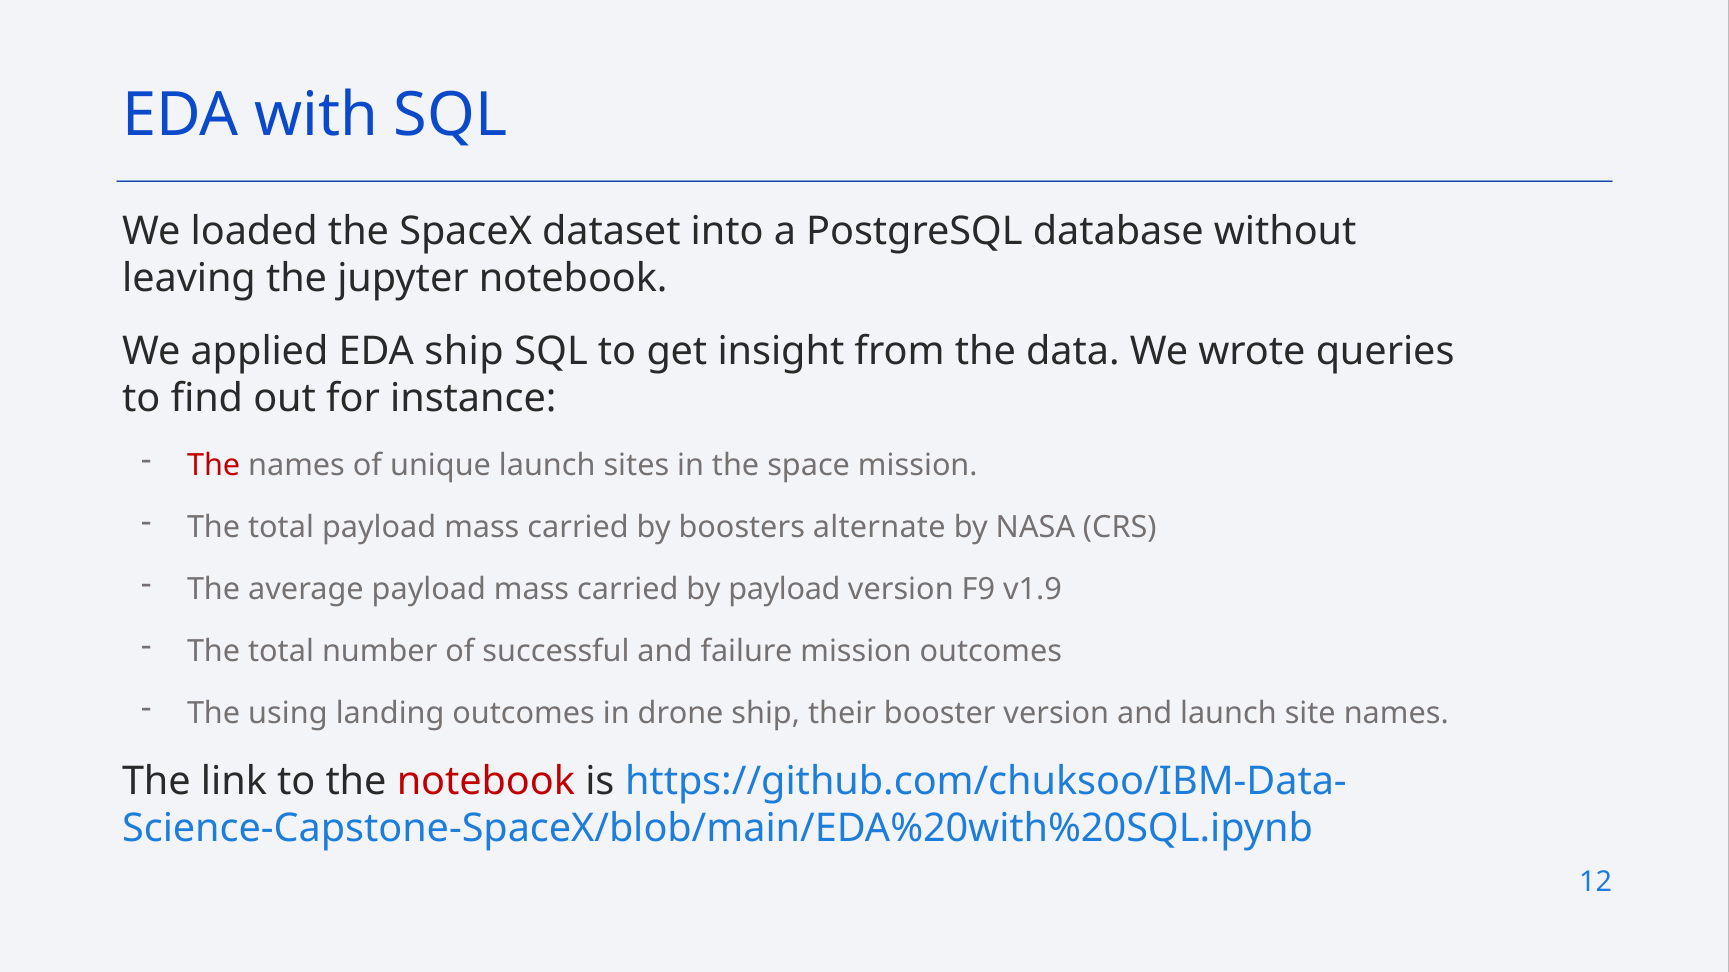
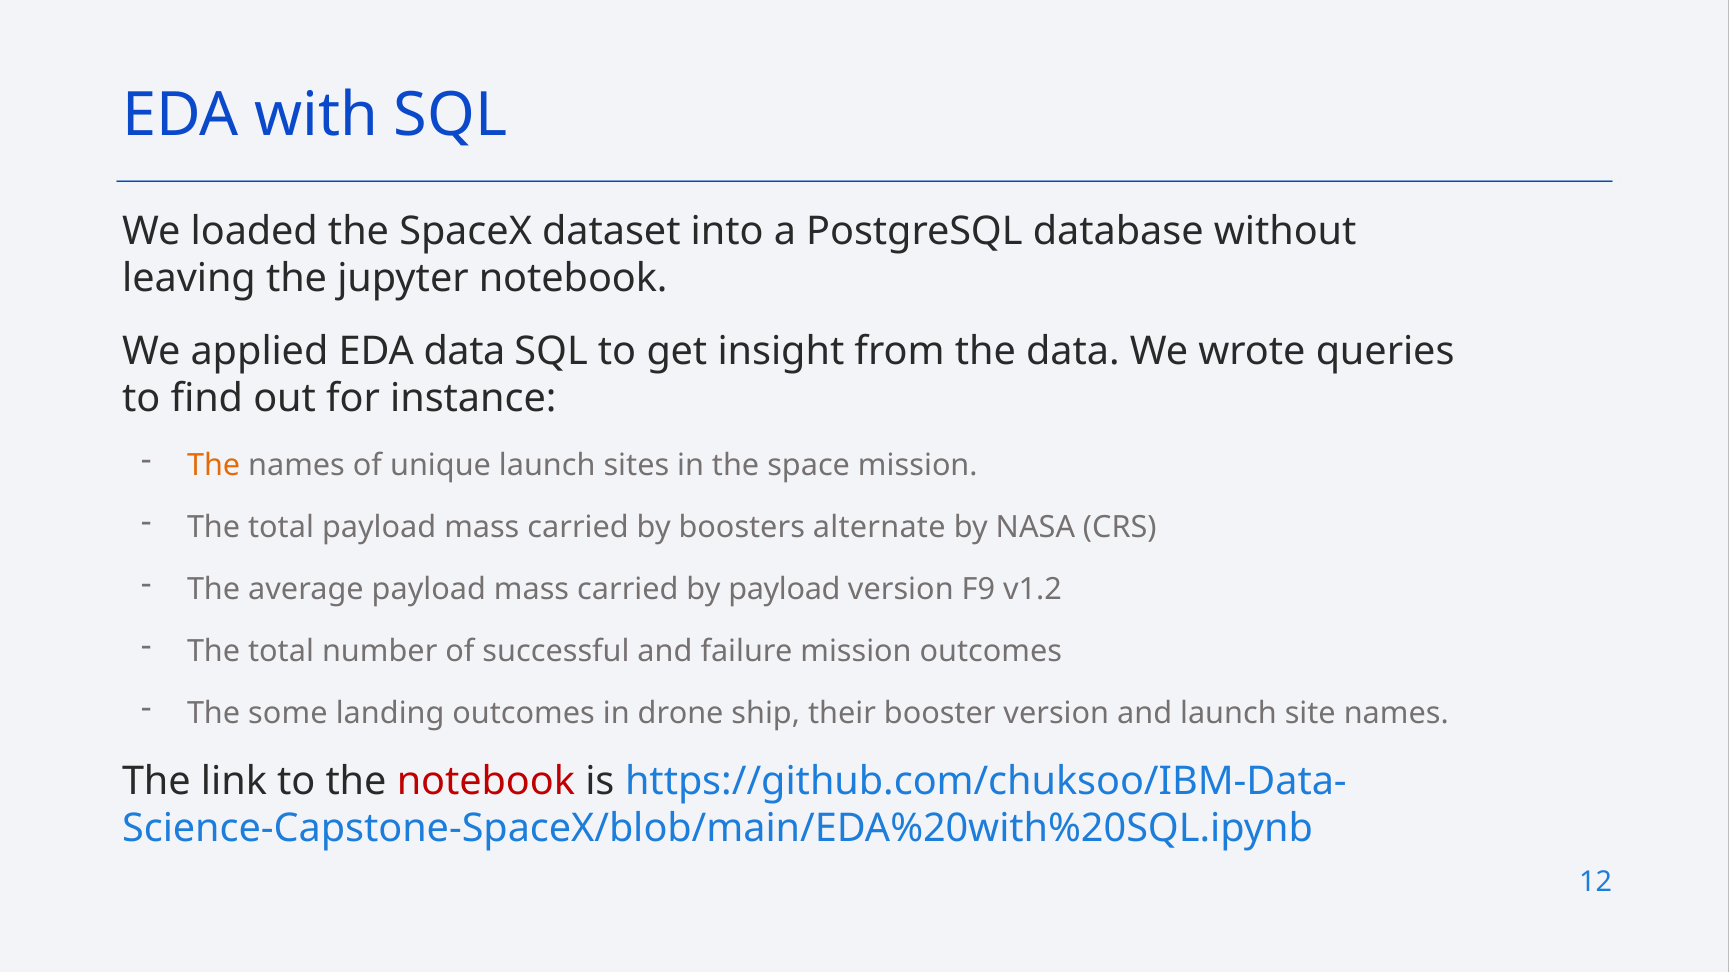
EDA ship: ship -> data
The at (214, 466) colour: red -> orange
v1.9: v1.9 -> v1.2
using: using -> some
